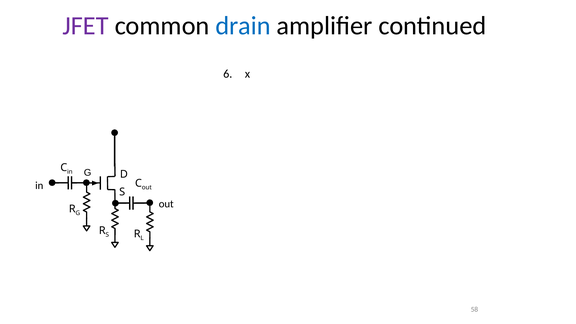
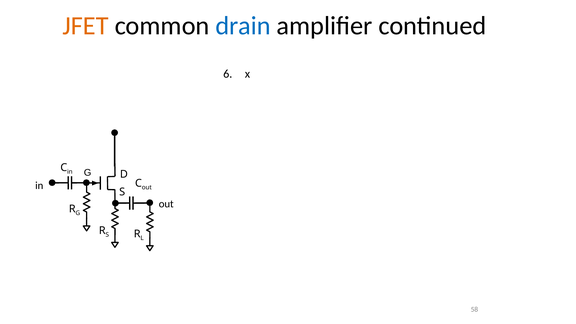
JFET colour: purple -> orange
